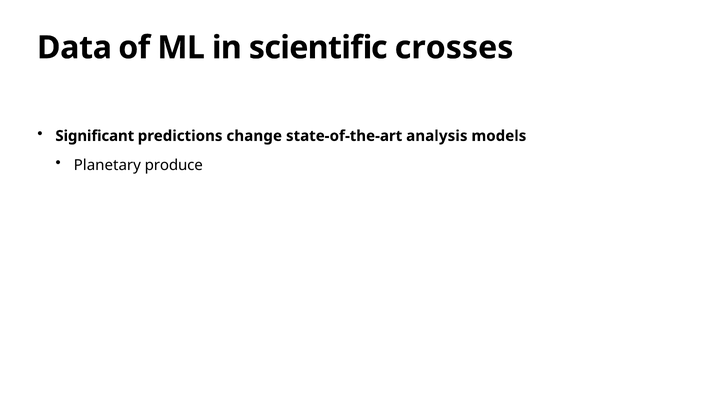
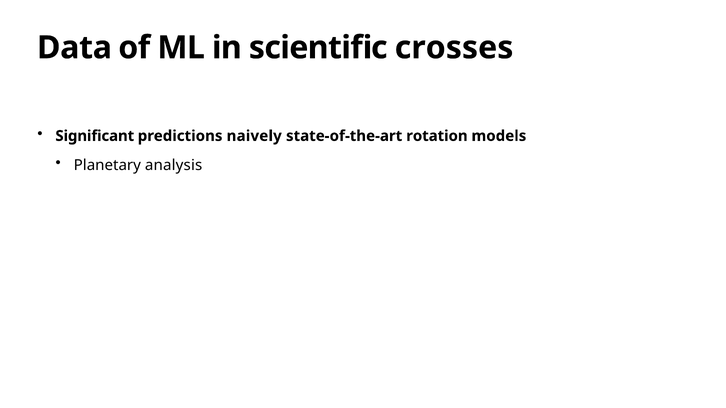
change: change -> naively
analysis: analysis -> rotation
produce: produce -> analysis
